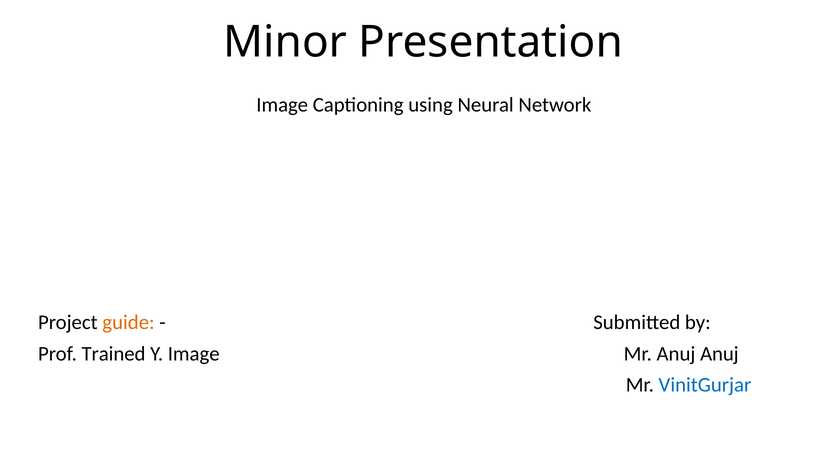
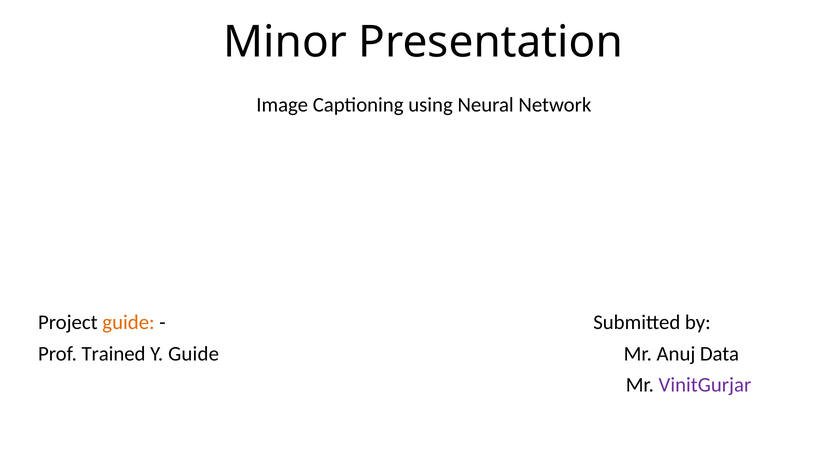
Y Image: Image -> Guide
Anuj Anuj: Anuj -> Data
VinitGurjar colour: blue -> purple
